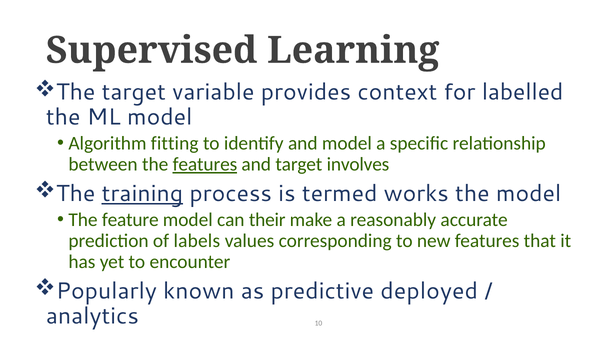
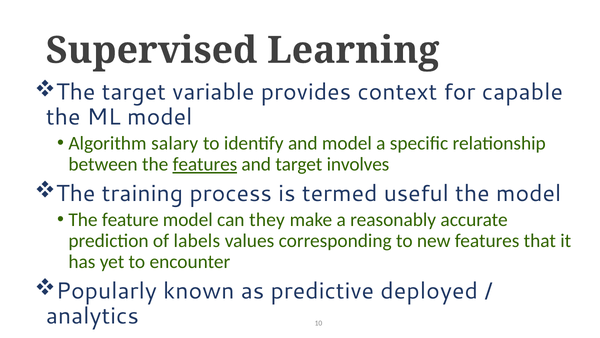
labelled: labelled -> capable
fitting: fitting -> salary
training underline: present -> none
works: works -> useful
their: their -> they
